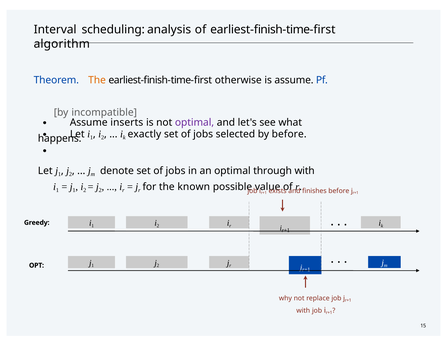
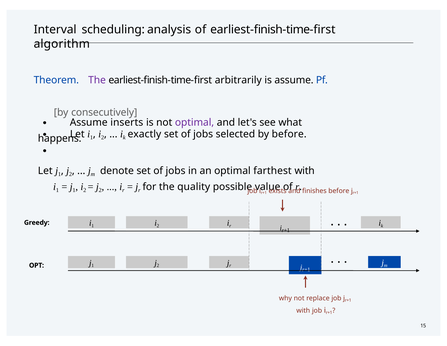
The at (97, 80) colour: orange -> purple
otherwise: otherwise -> arbitrarily
incompatible: incompatible -> consecutively
through: through -> farthest
known: known -> quality
